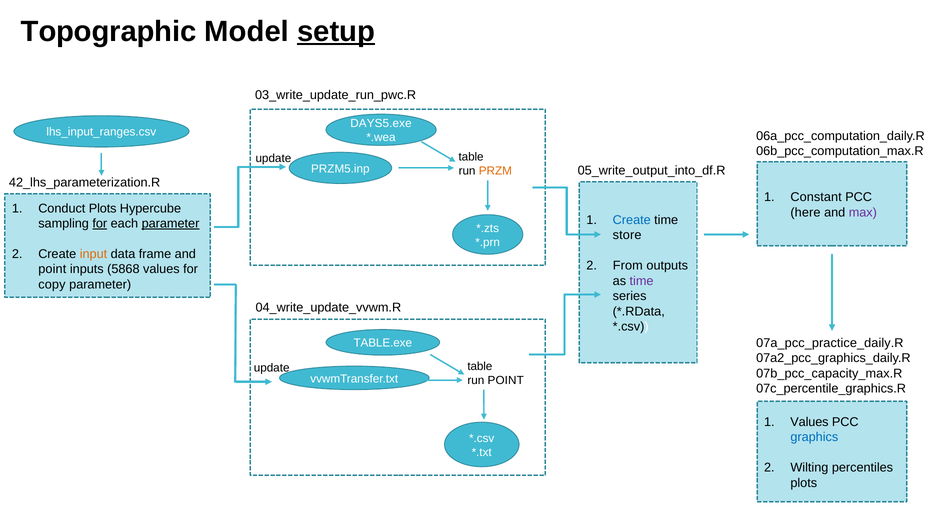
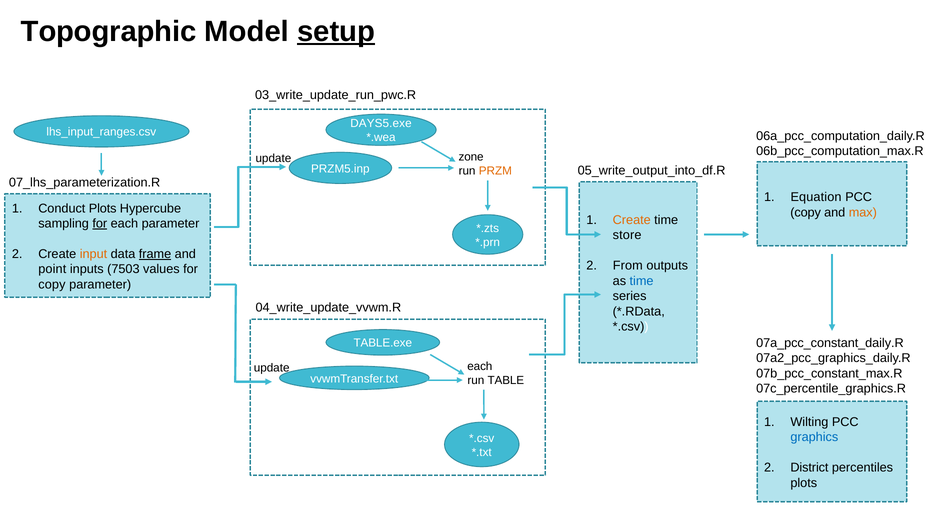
table at (471, 157): table -> zone
42_lhs_parameterization.R: 42_lhs_parameterization.R -> 07_lhs_parameterization.R
Constant: Constant -> Equation
here at (805, 212): here -> copy
max colour: purple -> orange
Create at (632, 220) colour: blue -> orange
parameter at (171, 224) underline: present -> none
frame underline: none -> present
5868: 5868 -> 7503
time at (642, 281) colour: purple -> blue
07a_pcc_practice_daily.R: 07a_pcc_practice_daily.R -> 07a_pcc_constant_daily.R
table at (480, 366): table -> each
07b_pcc_capacity_max.R: 07b_pcc_capacity_max.R -> 07b_pcc_constant_max.R
run POINT: POINT -> TABLE
Values at (809, 422): Values -> Wilting
Wilting: Wilting -> District
